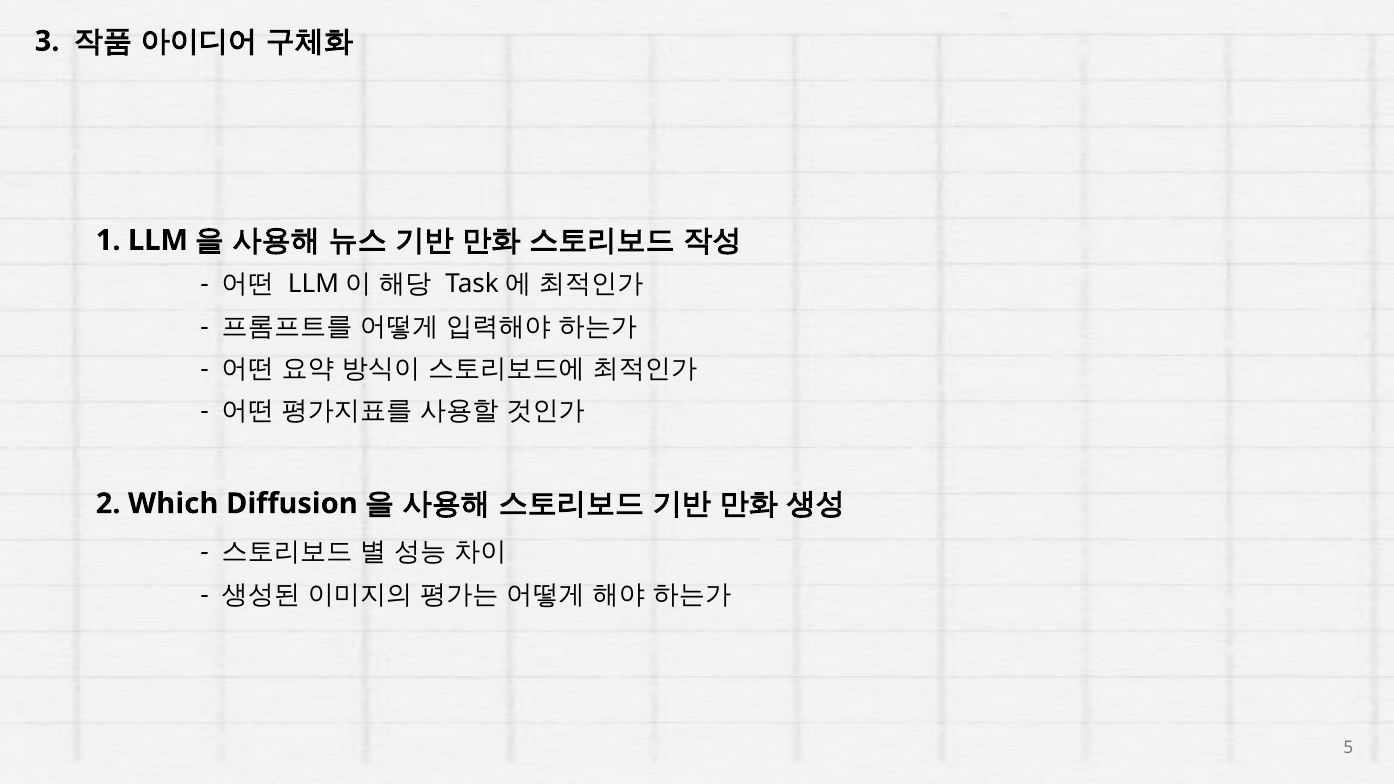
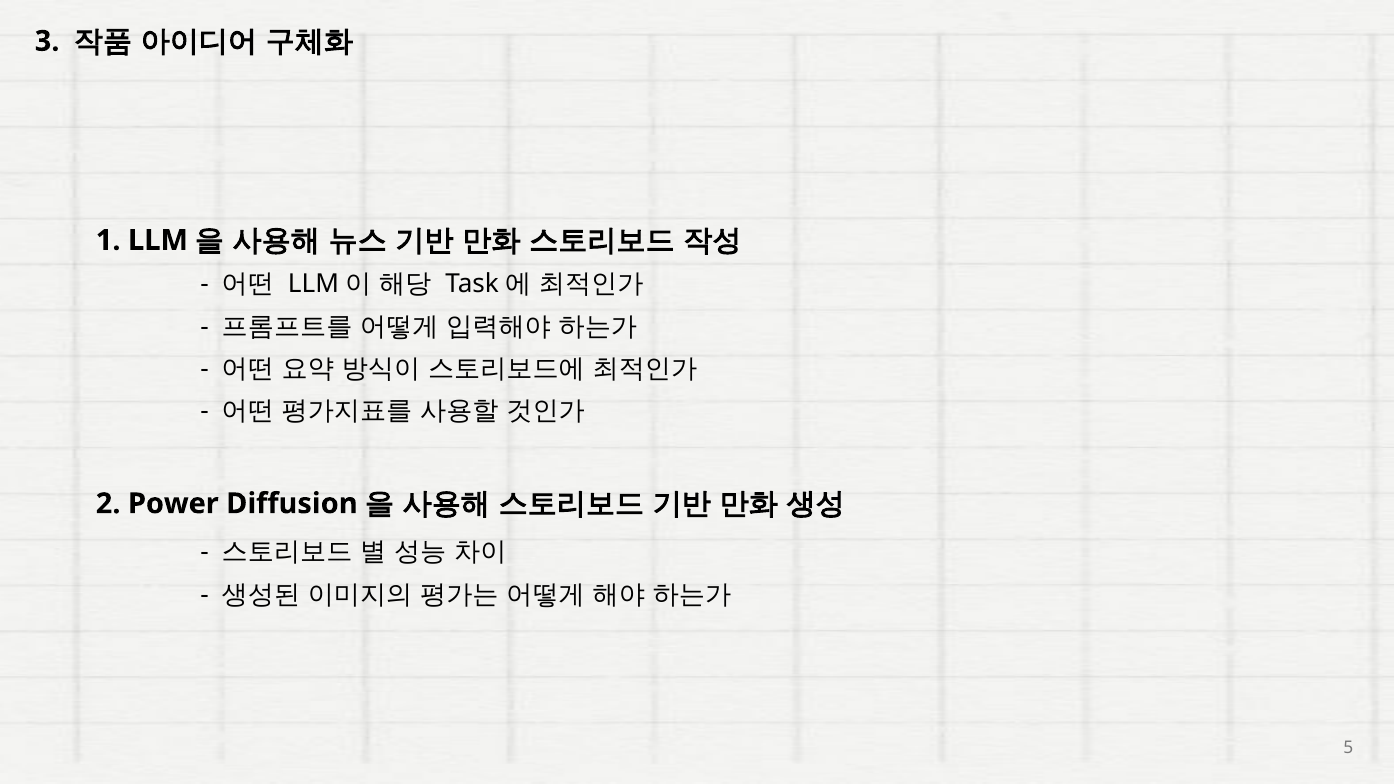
Which: Which -> Power
